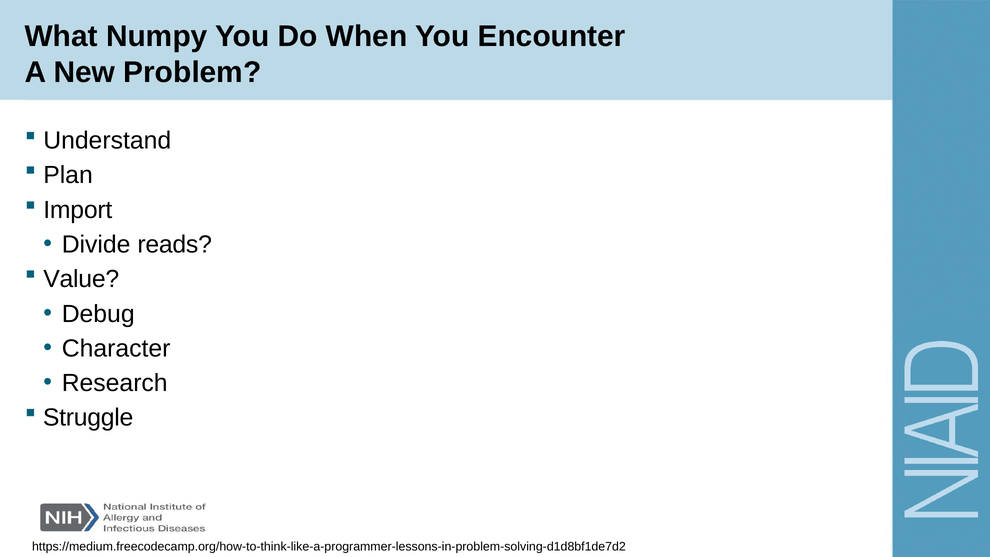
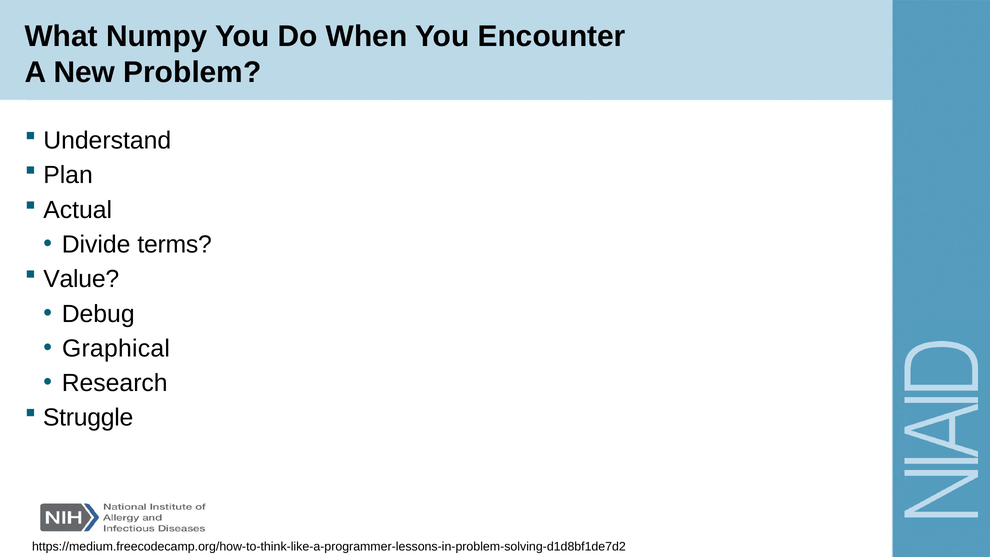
Import: Import -> Actual
reads: reads -> terms
Character: Character -> Graphical
